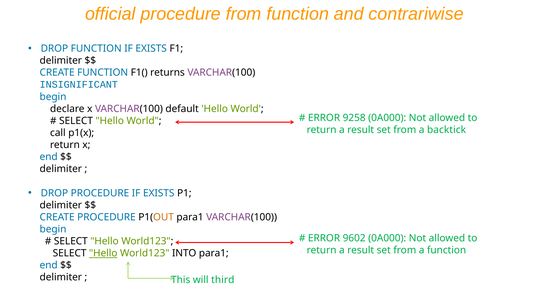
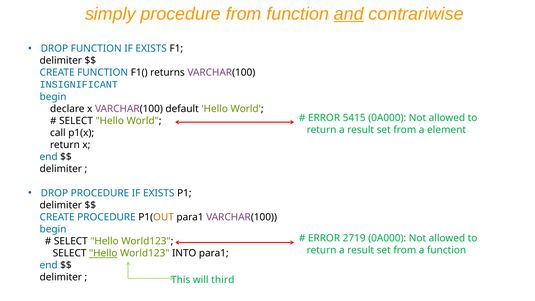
official: official -> simply
and underline: none -> present
9258: 9258 -> 5415
backtick: backtick -> element
9602: 9602 -> 2719
